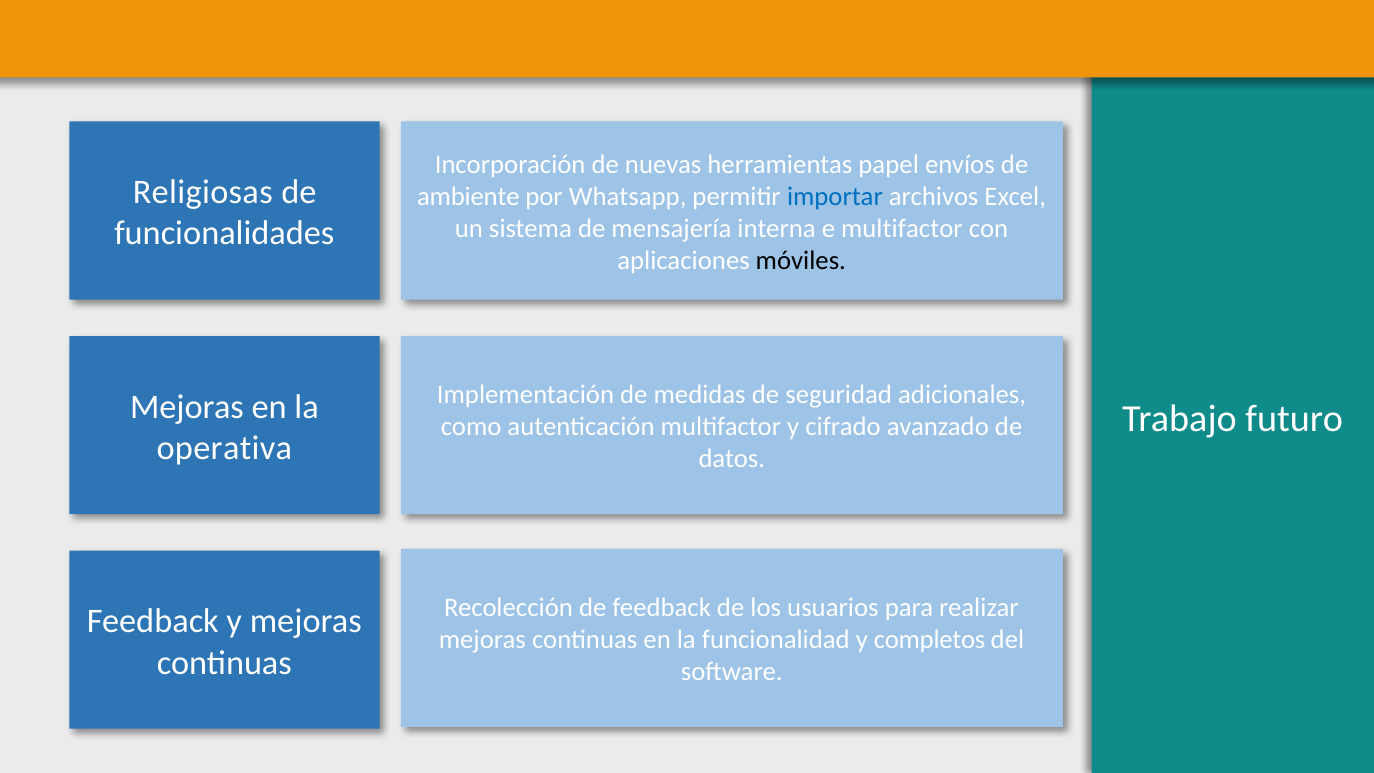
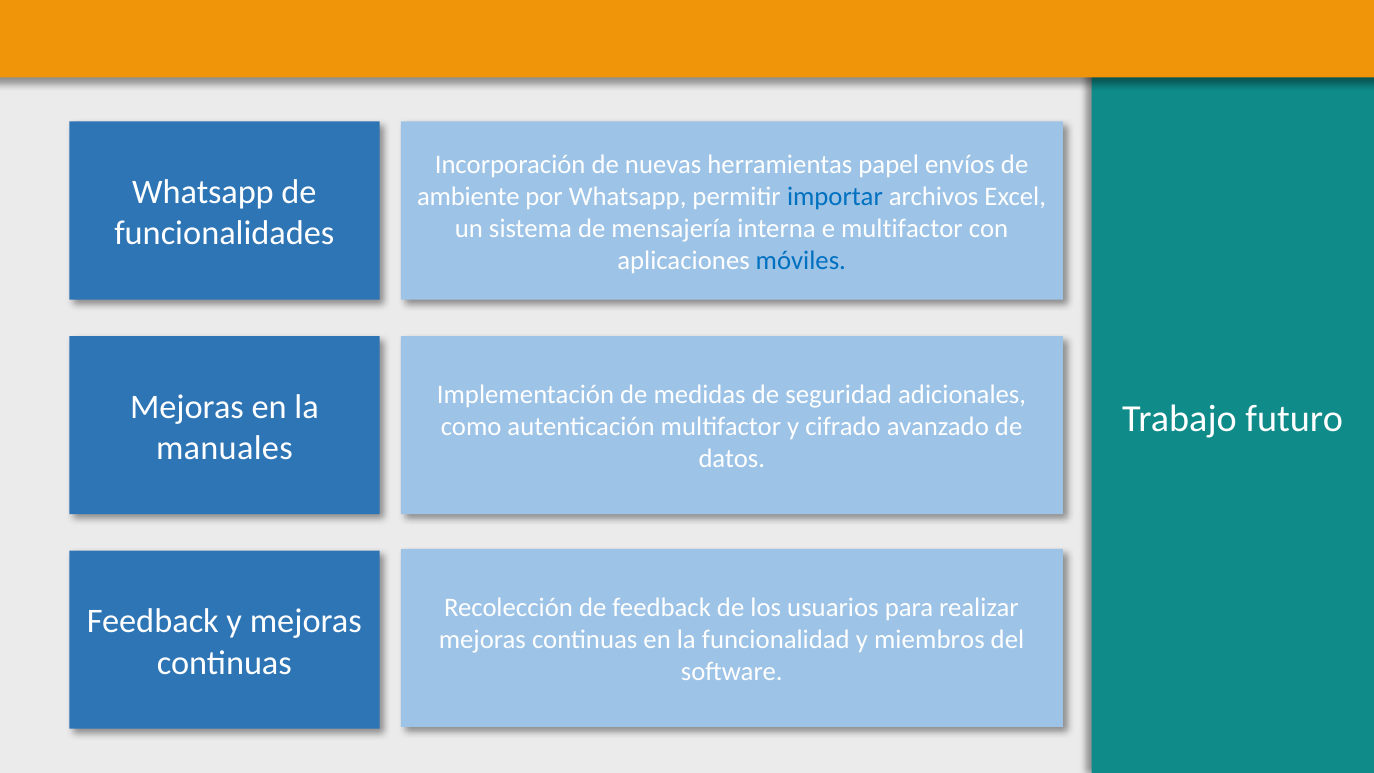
Religiosas at (203, 192): Religiosas -> Whatsapp
móviles colour: black -> blue
operativa: operativa -> manuales
completos: completos -> miembros
